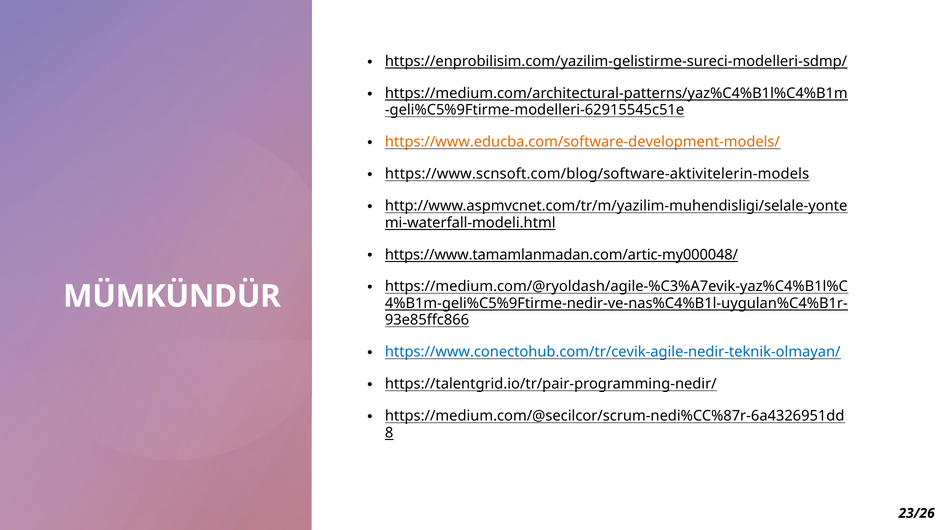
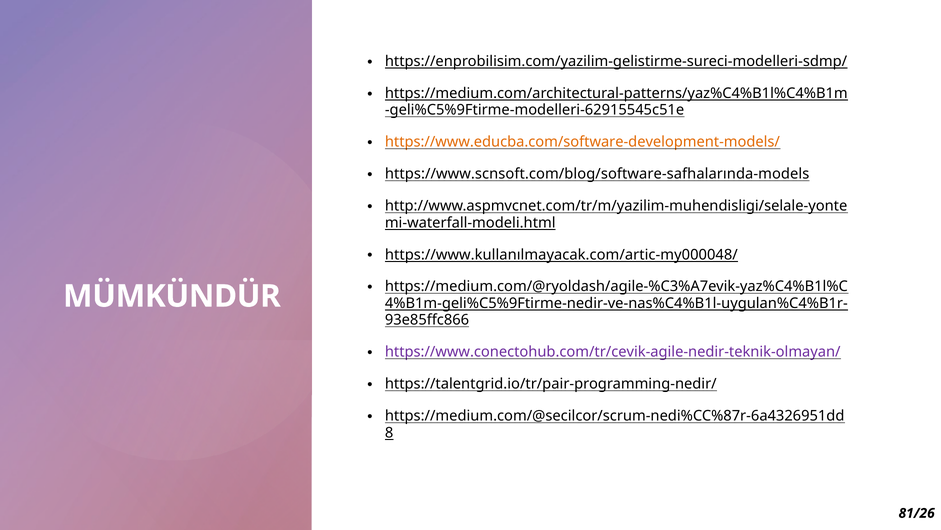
https://www.scnsoft.com/blog/software-aktivitelerin-models: https://www.scnsoft.com/blog/software-aktivitelerin-models -> https://www.scnsoft.com/blog/software-safhalarında-models
https://www.tamamlanmadan.com/artic-my000048/: https://www.tamamlanmadan.com/artic-my000048/ -> https://www.kullanılmayacak.com/artic-my000048/
https://www.conectohub.com/tr/cevik-agile-nedir-teknik-olmayan/ colour: blue -> purple
23/26: 23/26 -> 81/26
